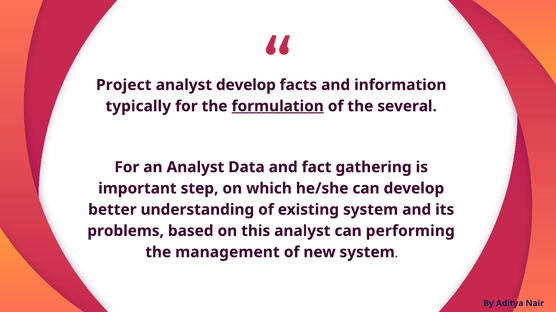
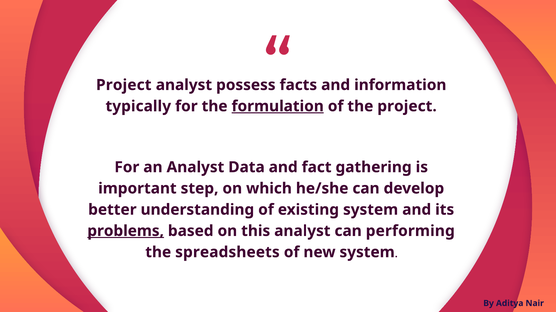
analyst develop: develop -> possess
the several: several -> project
problems underline: none -> present
management: management -> spreadsheets
